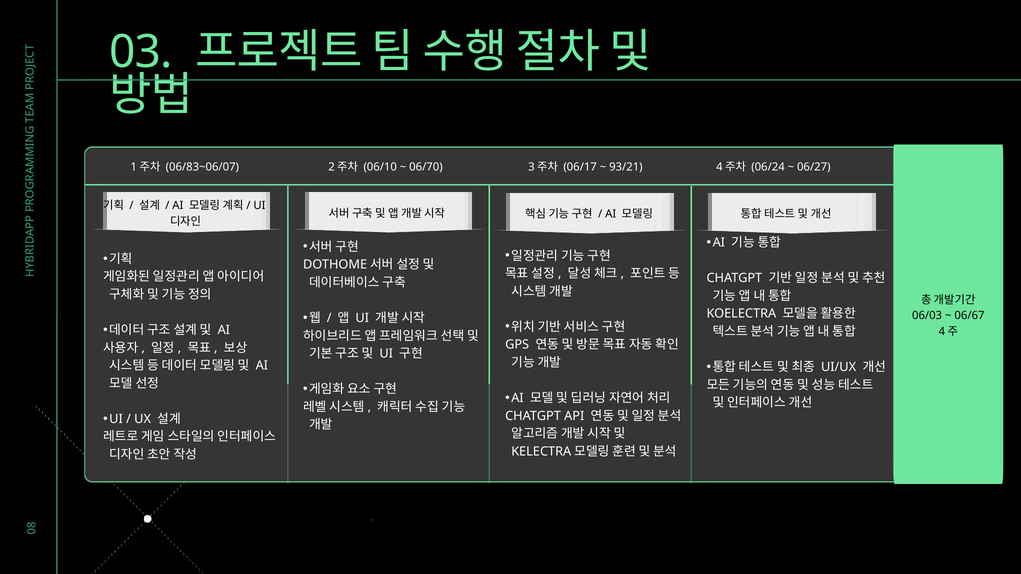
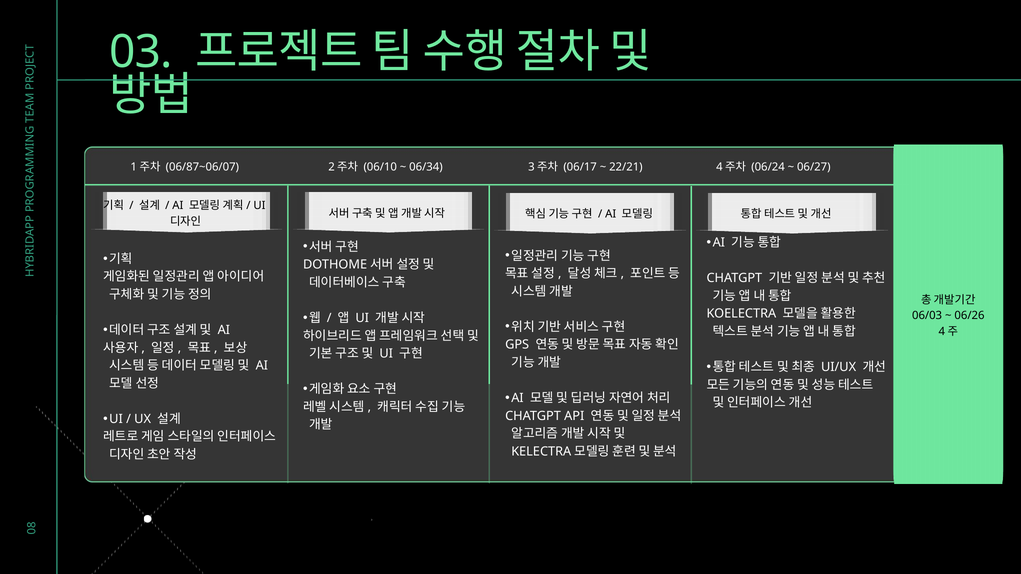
06/83~06/07: 06/83~06/07 -> 06/87~06/07
06/70: 06/70 -> 06/34
93/21: 93/21 -> 22/21
06/67: 06/67 -> 06/26
